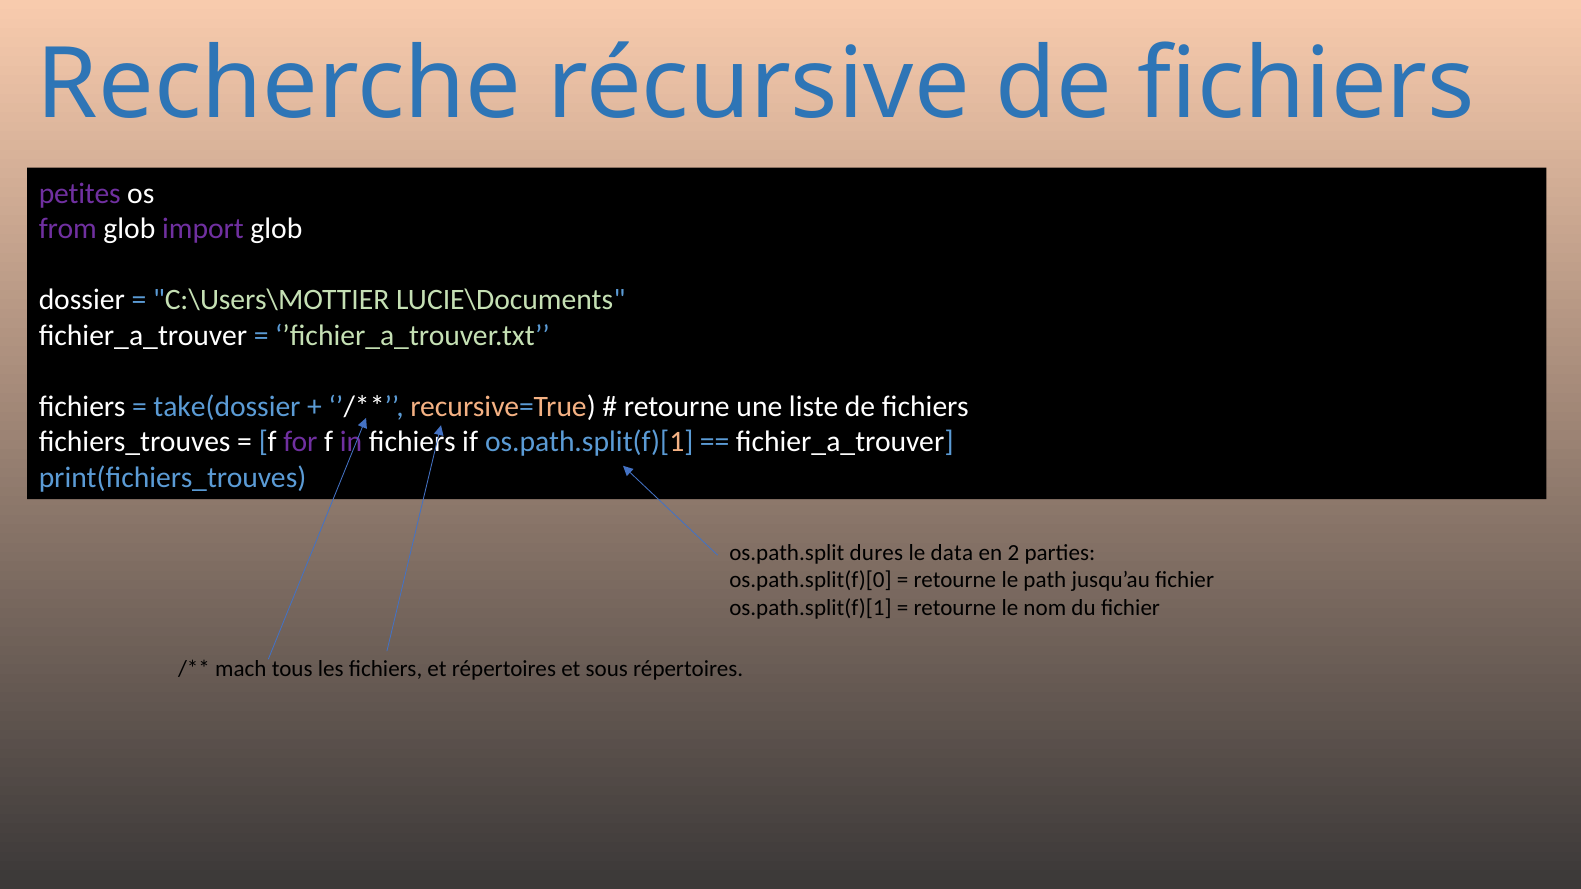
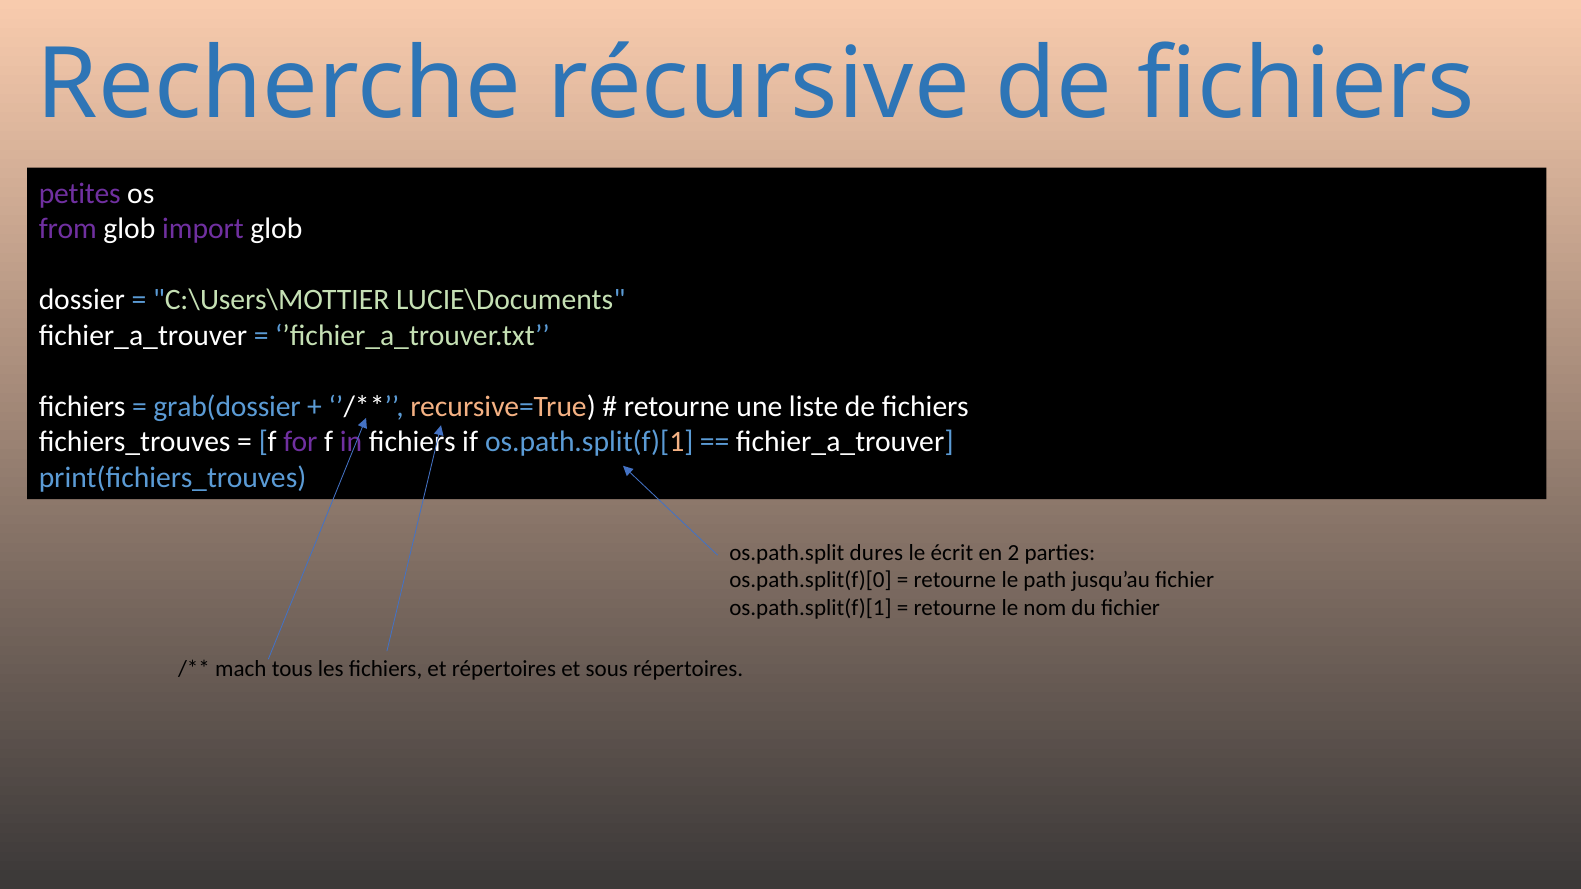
take(dossier: take(dossier -> grab(dossier
data: data -> écrit
